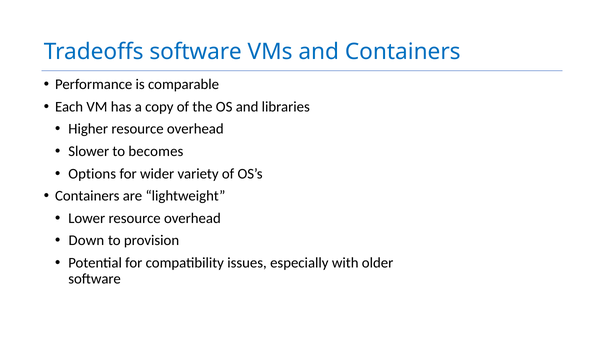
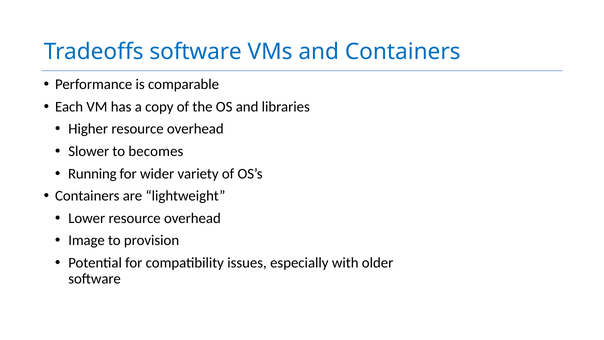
Options: Options -> Running
Down: Down -> Image
